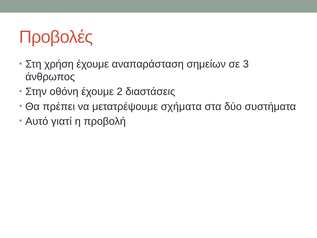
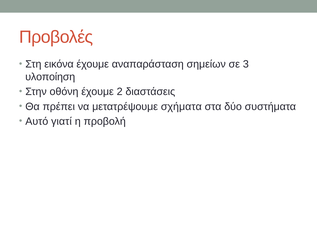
χρήση: χρήση -> εικόνα
άνθρωπος: άνθρωπος -> υλοποίηση
